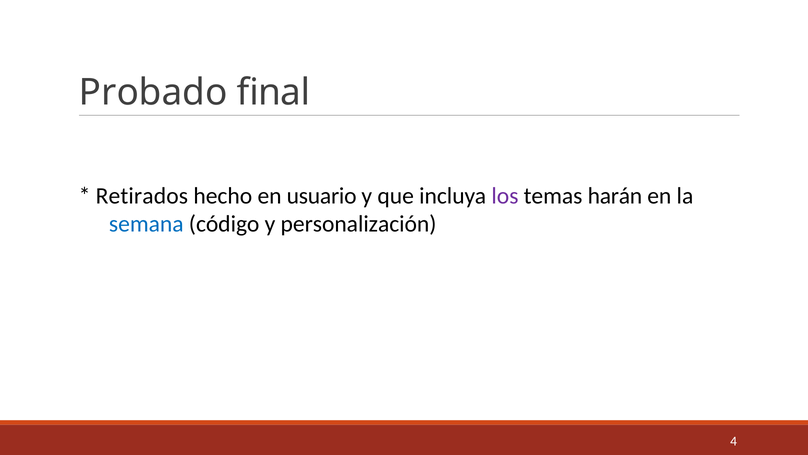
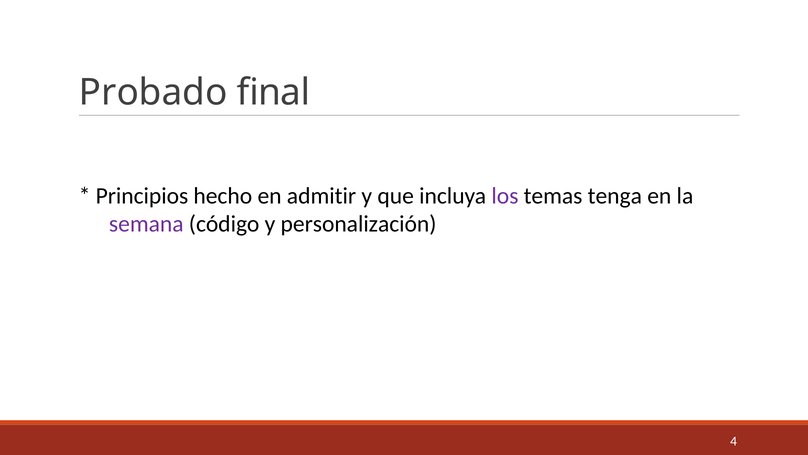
Retirados: Retirados -> Principios
usuario: usuario -> admitir
harán: harán -> tenga
semana colour: blue -> purple
